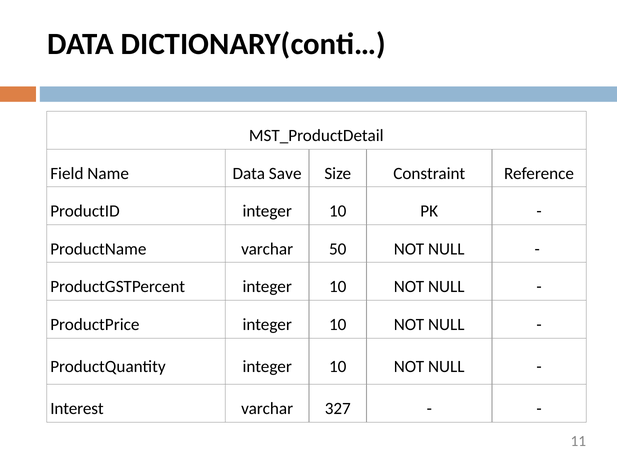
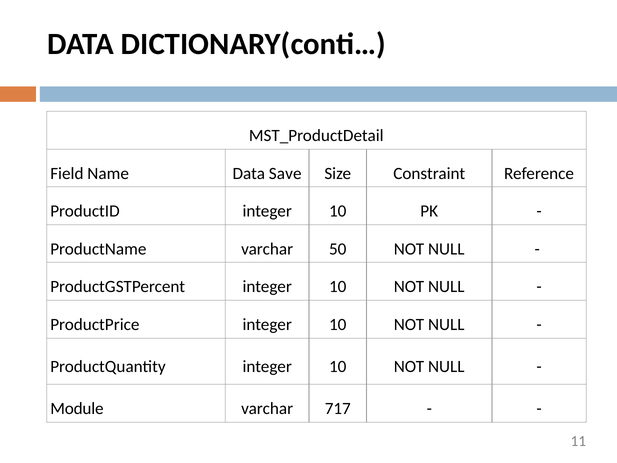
Interest: Interest -> Module
327: 327 -> 717
